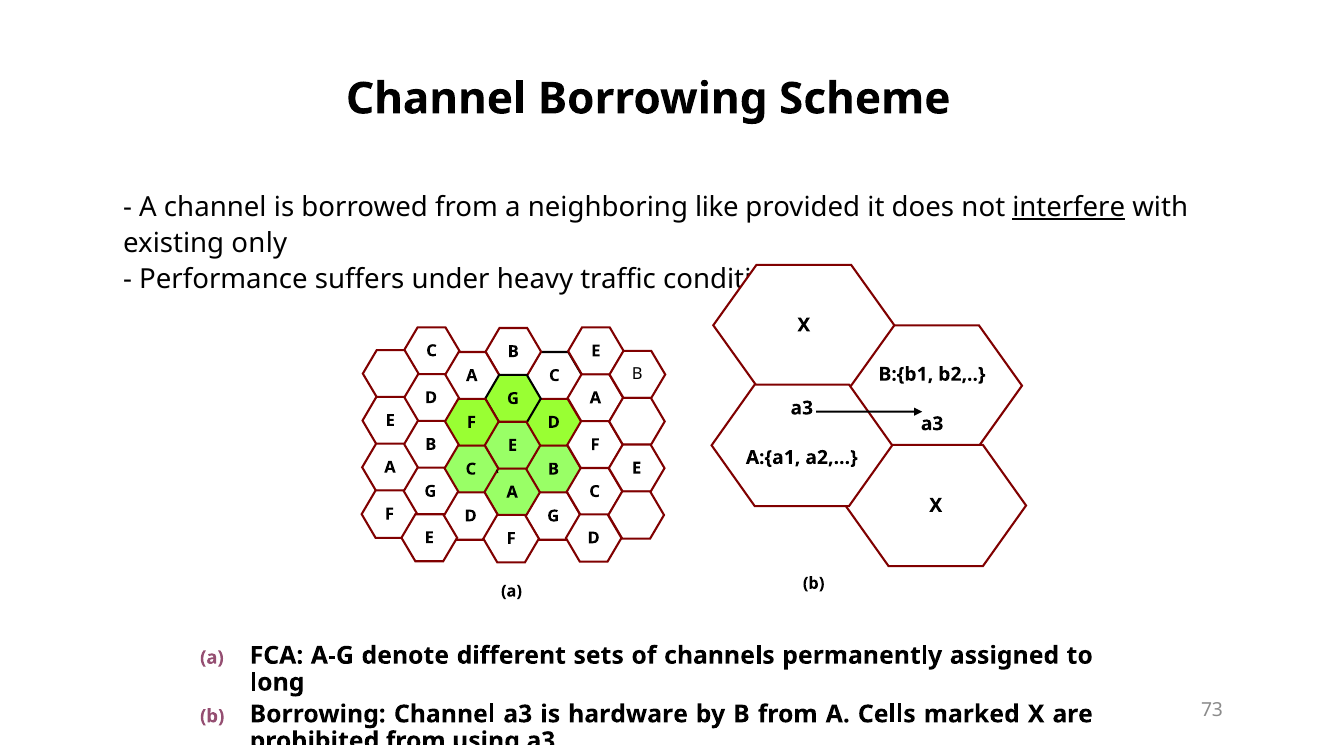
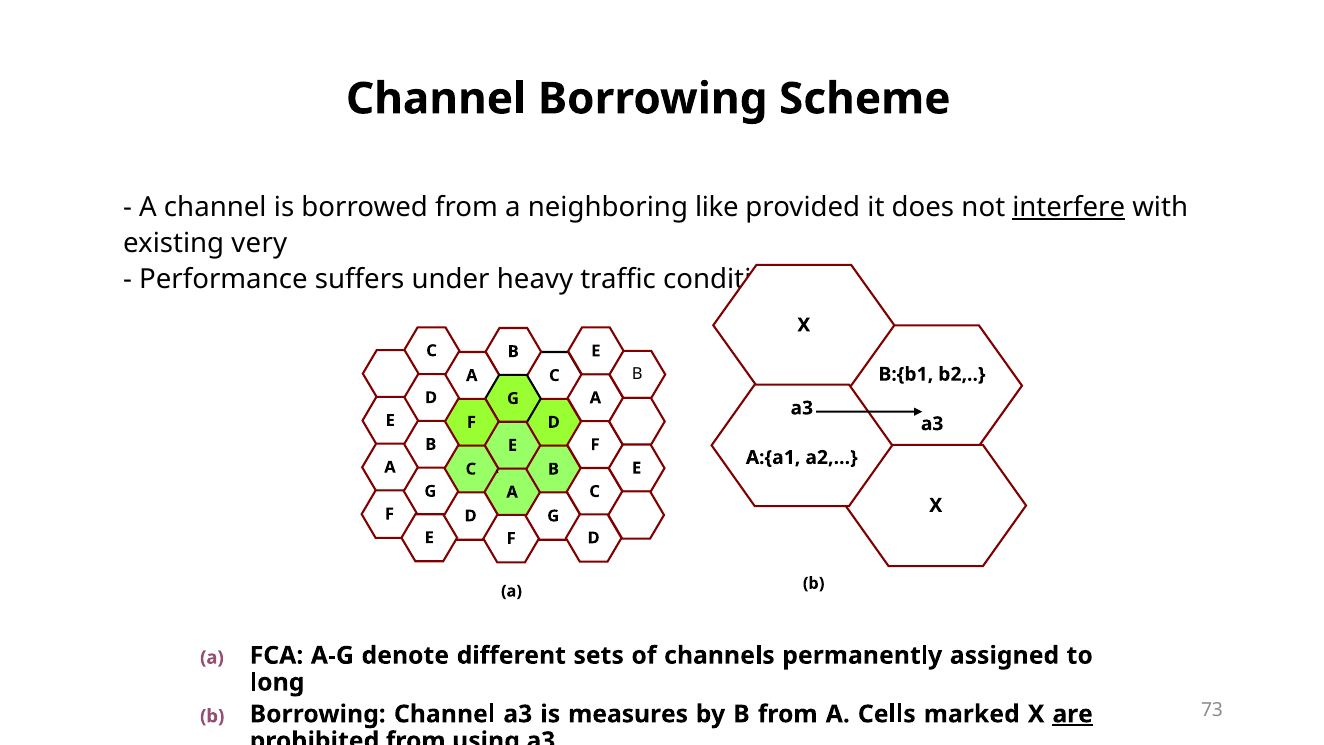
only: only -> very
hardware: hardware -> measures
are underline: none -> present
